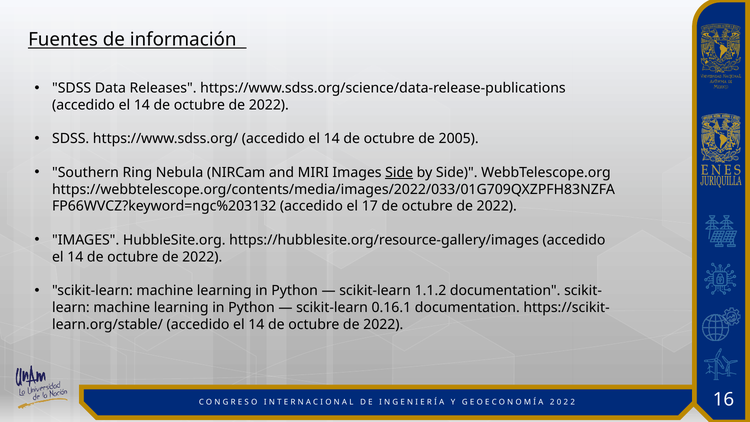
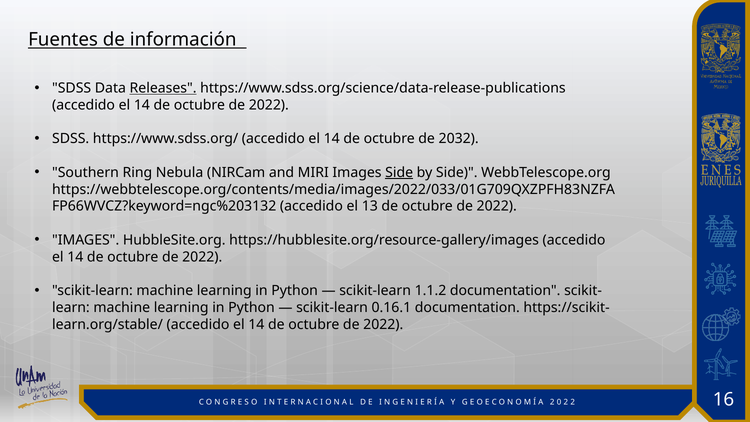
Releases underline: none -> present
2005: 2005 -> 2032
17: 17 -> 13
